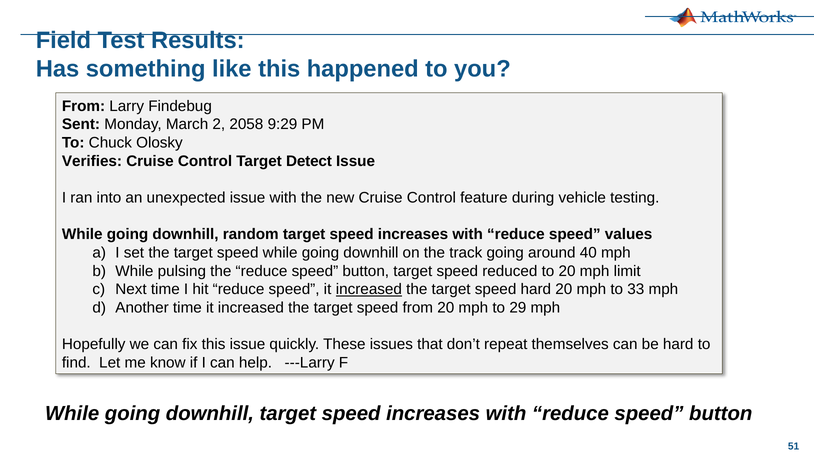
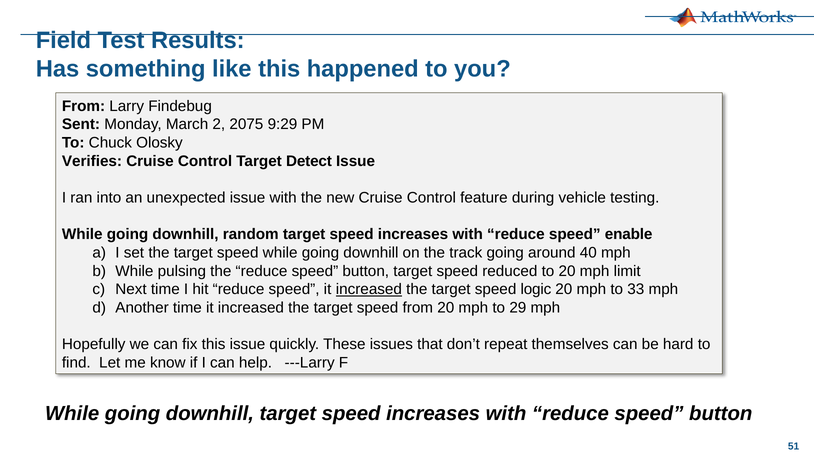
2058: 2058 -> 2075
values: values -> enable
speed hard: hard -> logic
